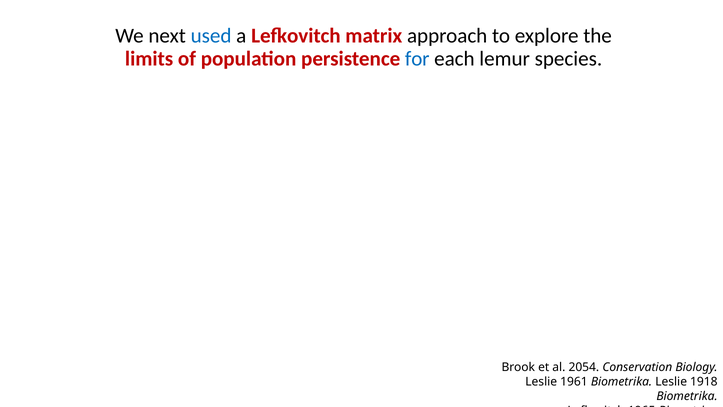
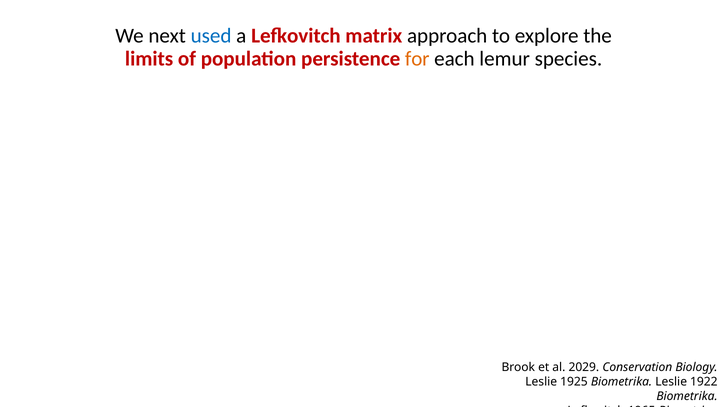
for colour: blue -> orange
2054: 2054 -> 2029
1961: 1961 -> 1925
1918: 1918 -> 1922
